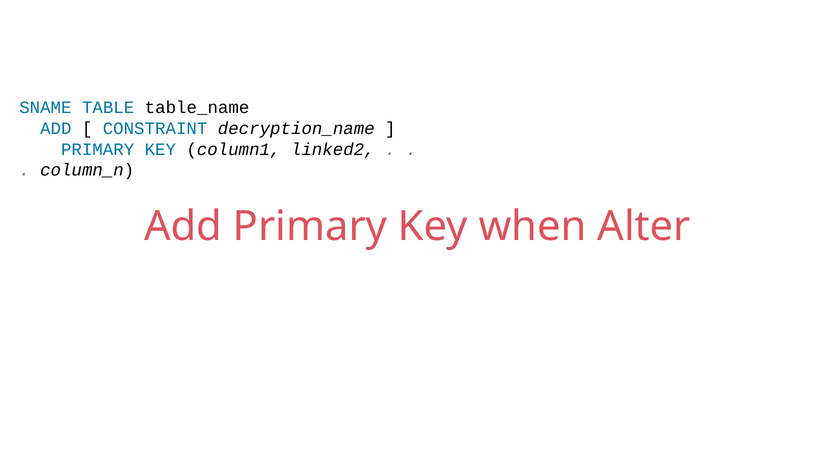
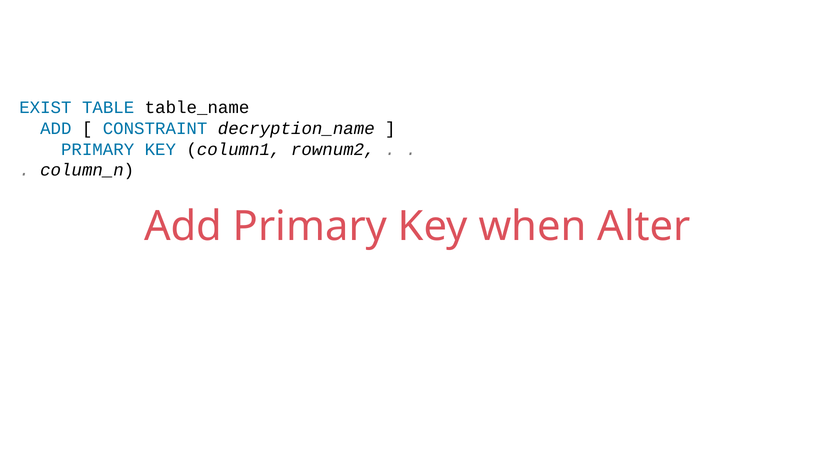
SNAME: SNAME -> EXIST
linked2: linked2 -> rownum2
